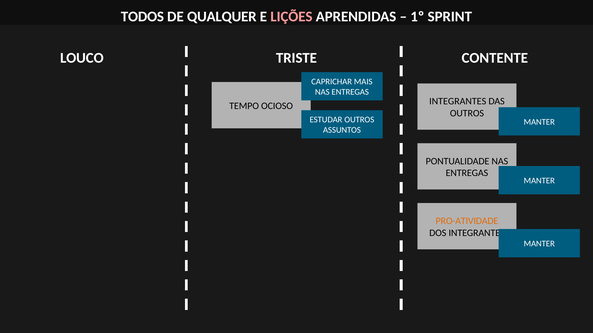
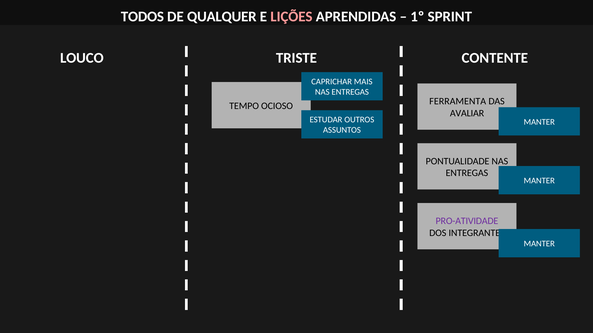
INTEGRANTES at (458, 102): INTEGRANTES -> FERRAMENTA
OUTROS at (467, 113): OUTROS -> AVALIAR
PRO-ATIVIDADE colour: orange -> purple
